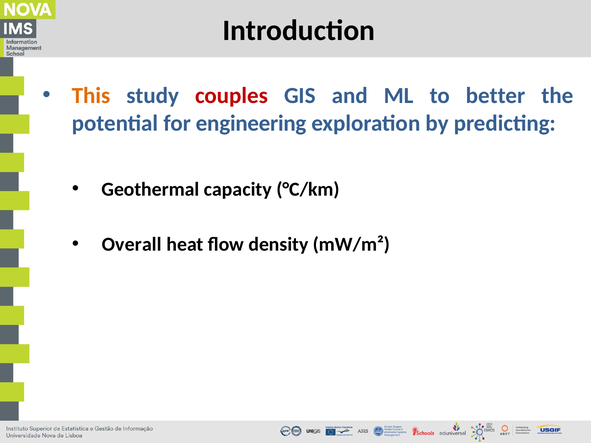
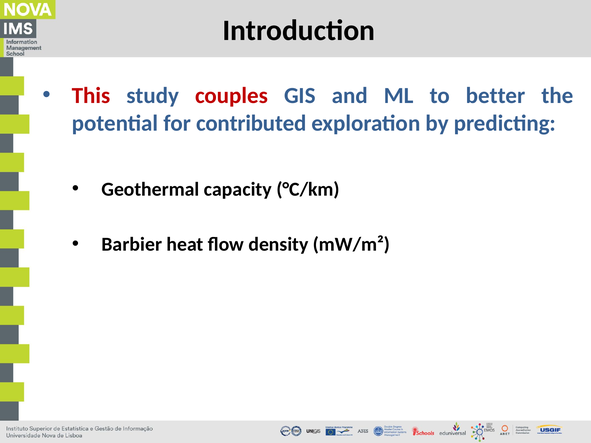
This colour: orange -> red
engineering: engineering -> contributed
Overall: Overall -> Barbier
